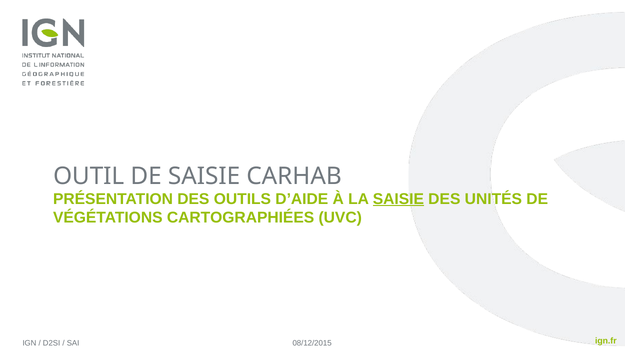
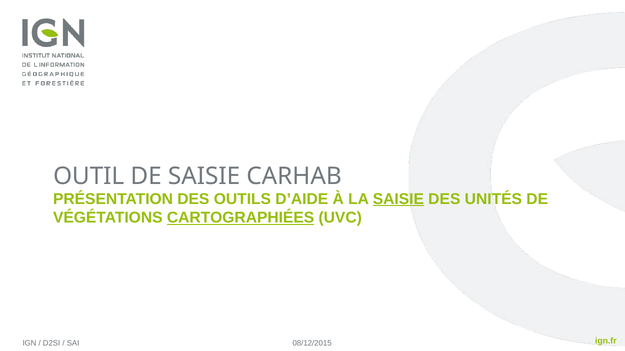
CARTOGRAPHIÉES underline: none -> present
